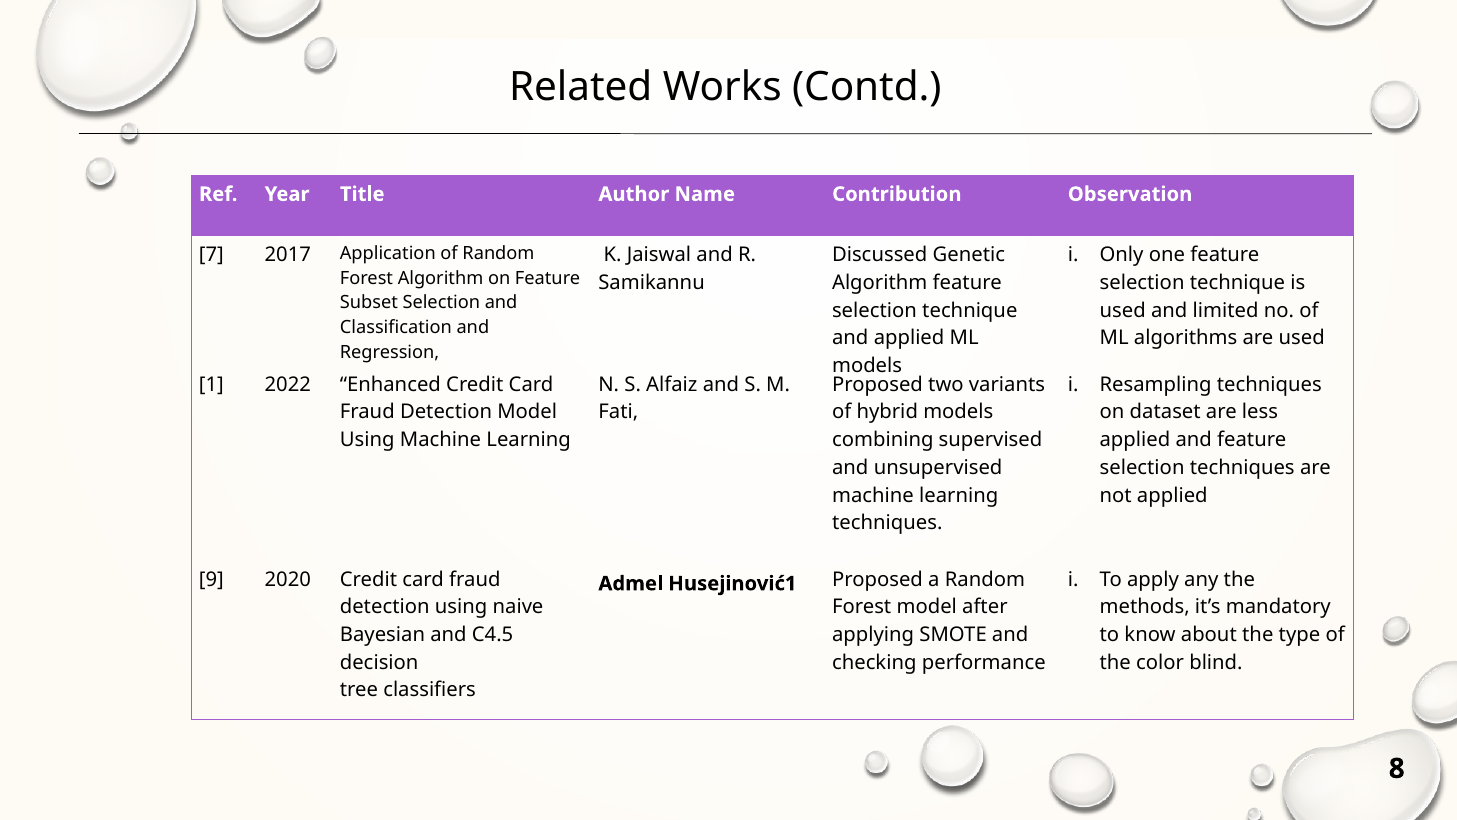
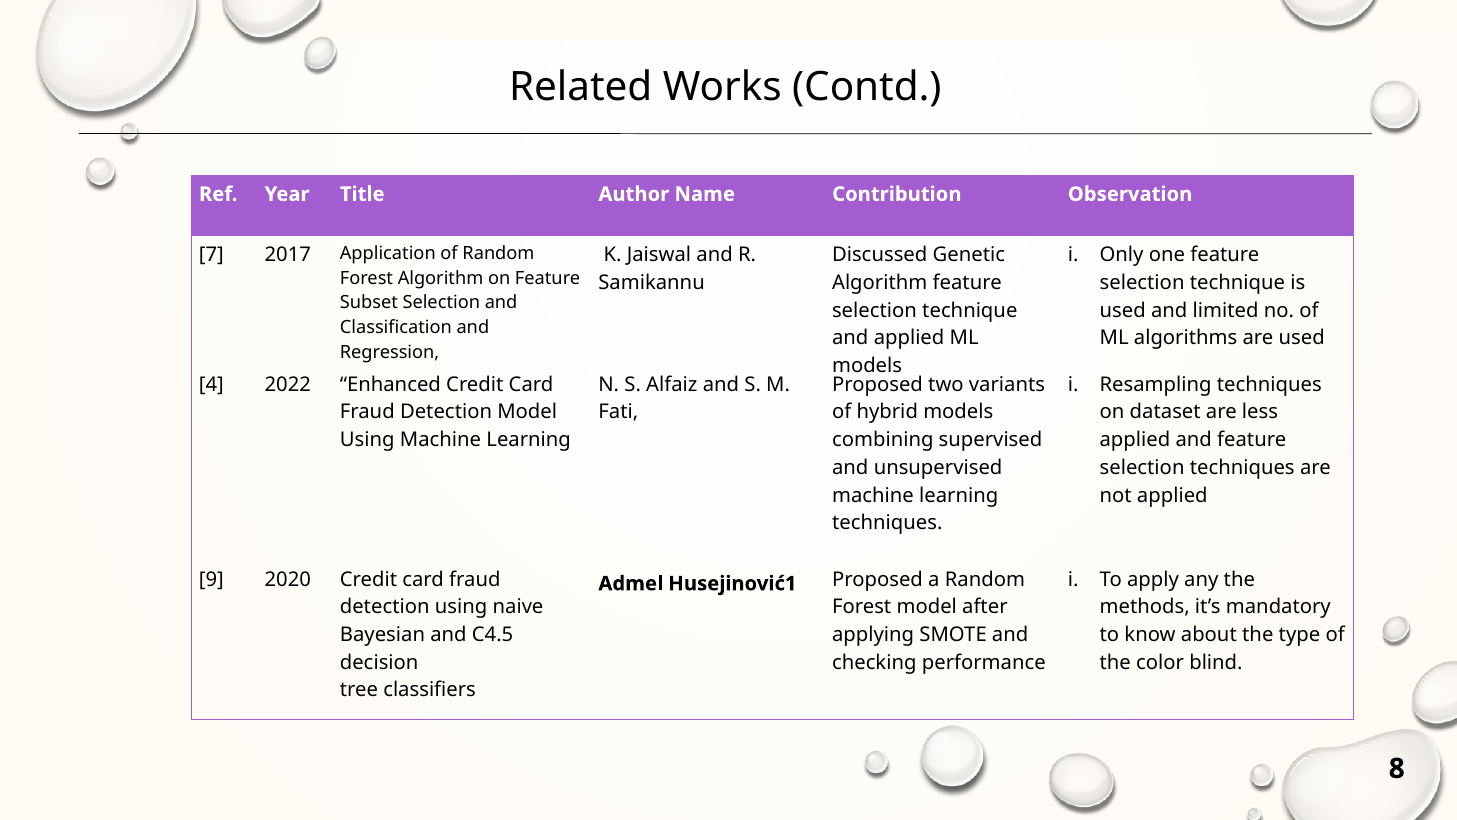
1: 1 -> 4
